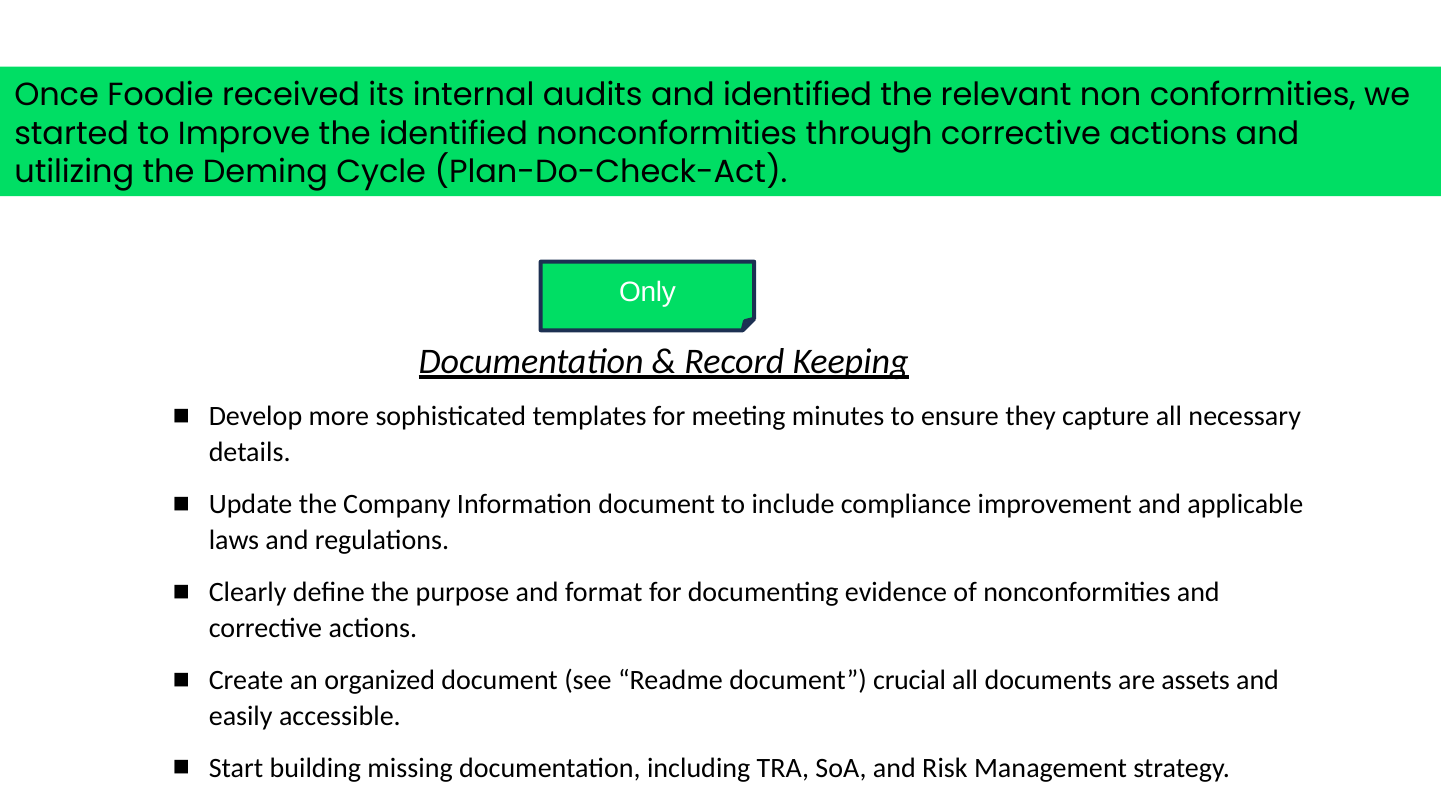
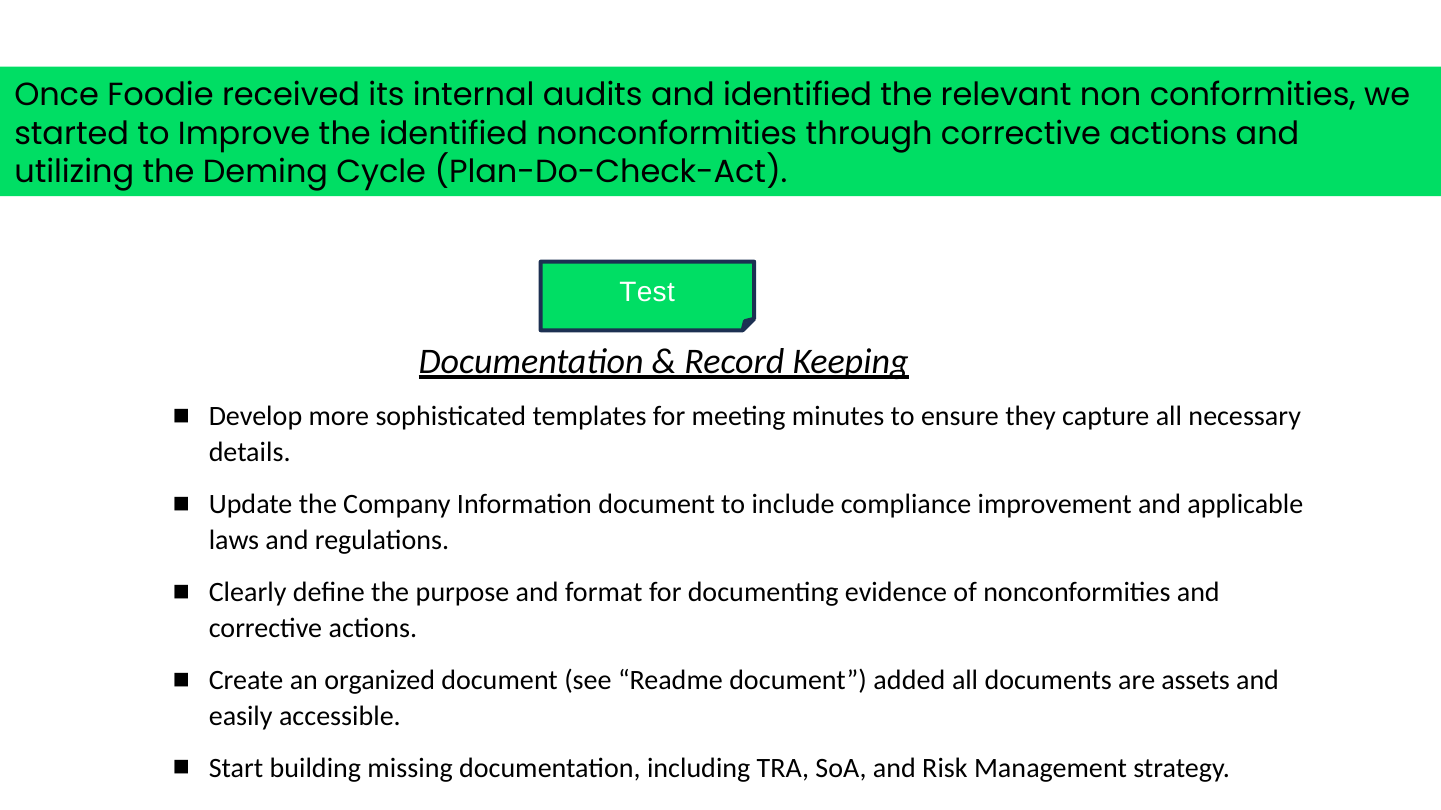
Only: Only -> Test
crucial: crucial -> added
